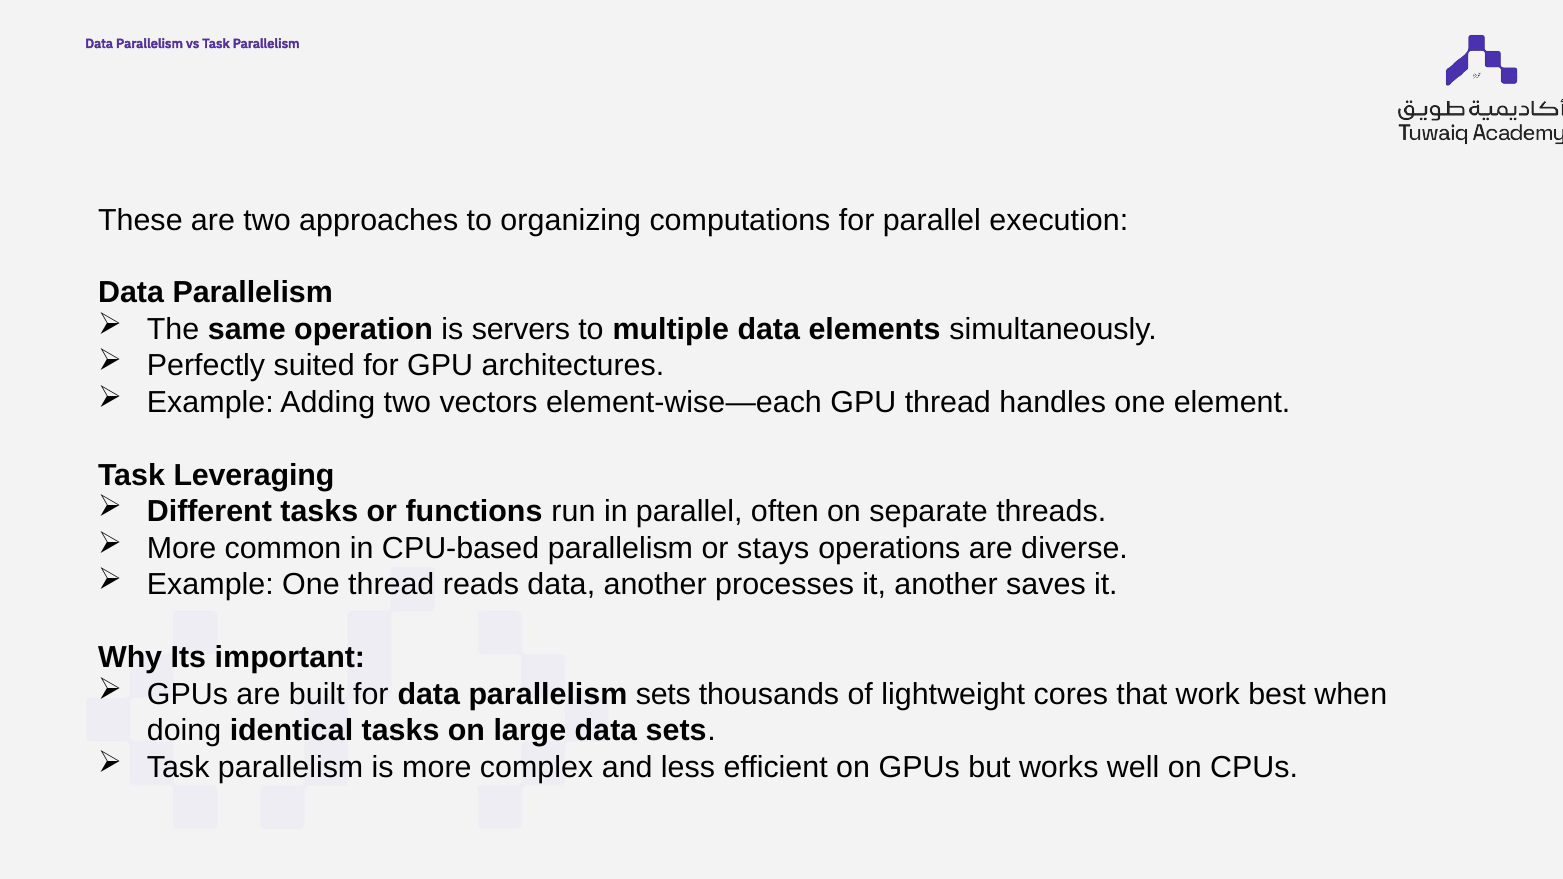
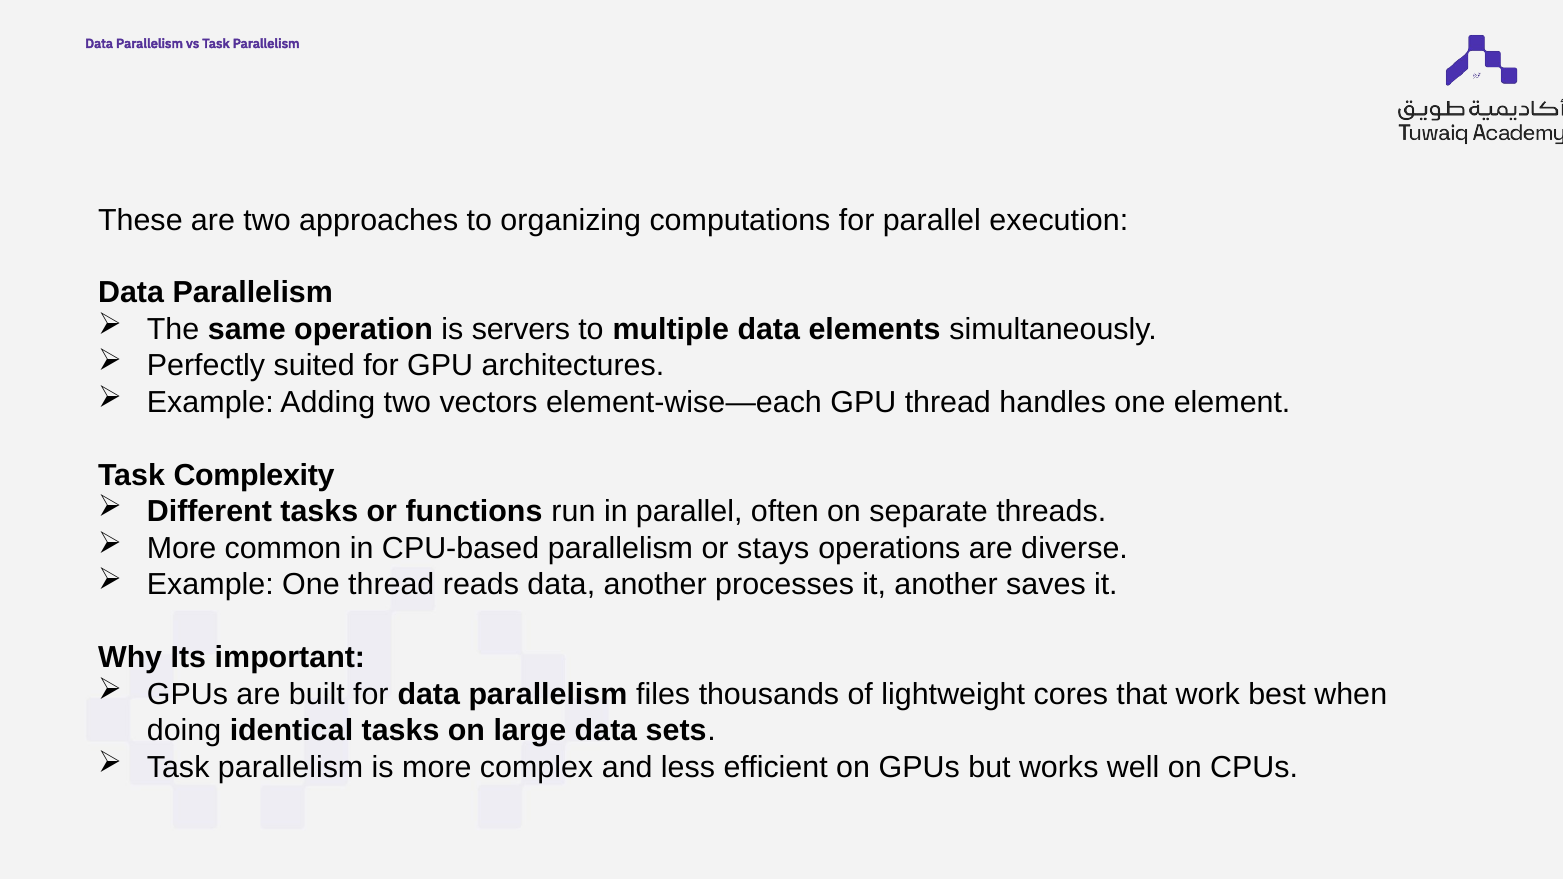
Leveraging: Leveraging -> Complexity
parallelism sets: sets -> files
